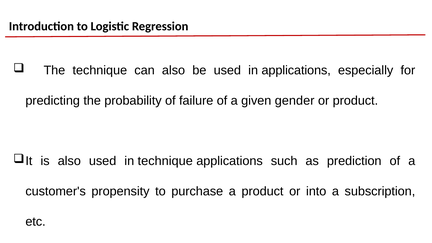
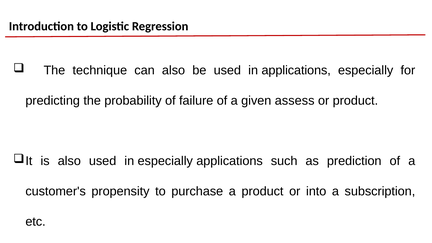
gender: gender -> assess
in technique: technique -> especially
